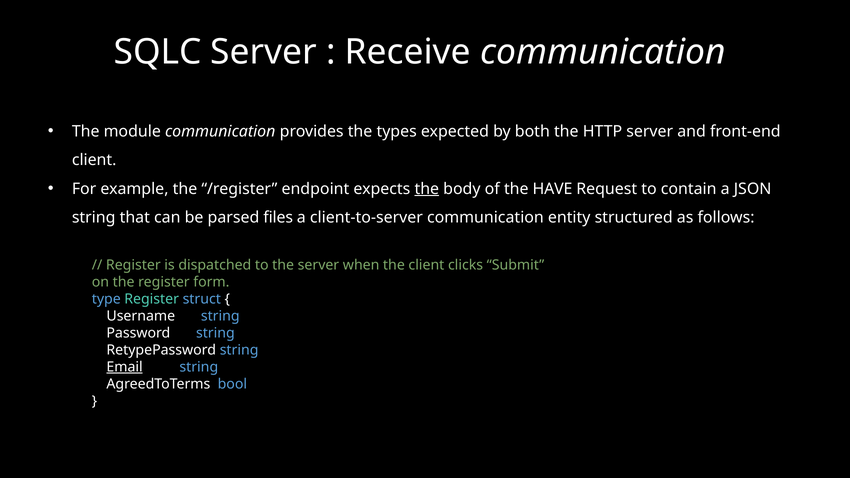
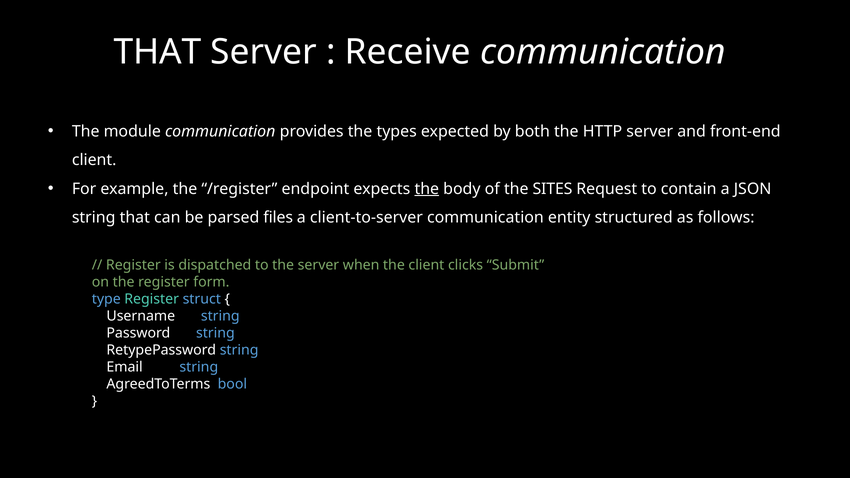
SQLC at (158, 52): SQLC -> THAT
HAVE: HAVE -> SITES
Email underline: present -> none
